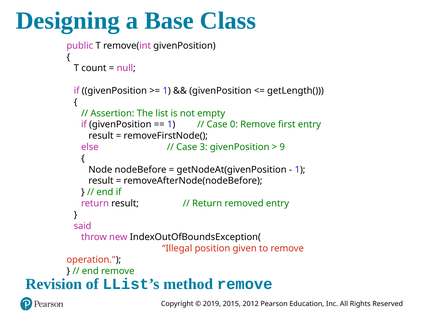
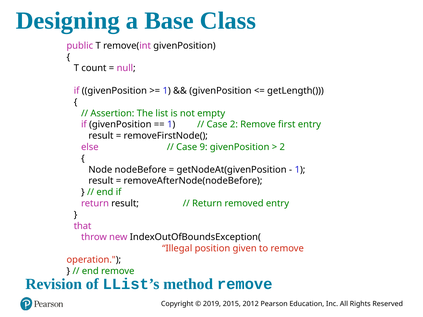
Case 0: 0 -> 2
3: 3 -> 9
9 at (282, 147): 9 -> 2
said: said -> that
